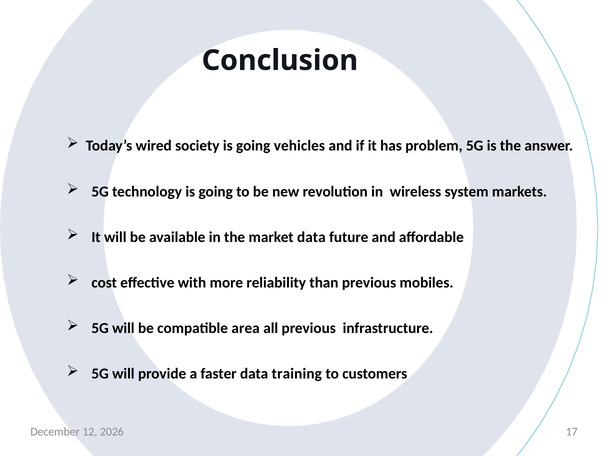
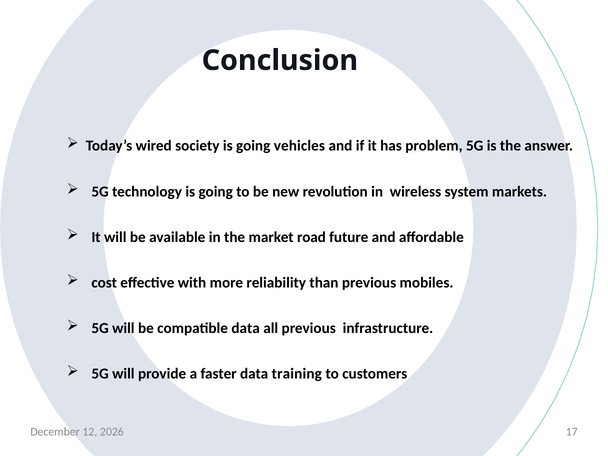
market data: data -> road
compatible area: area -> data
